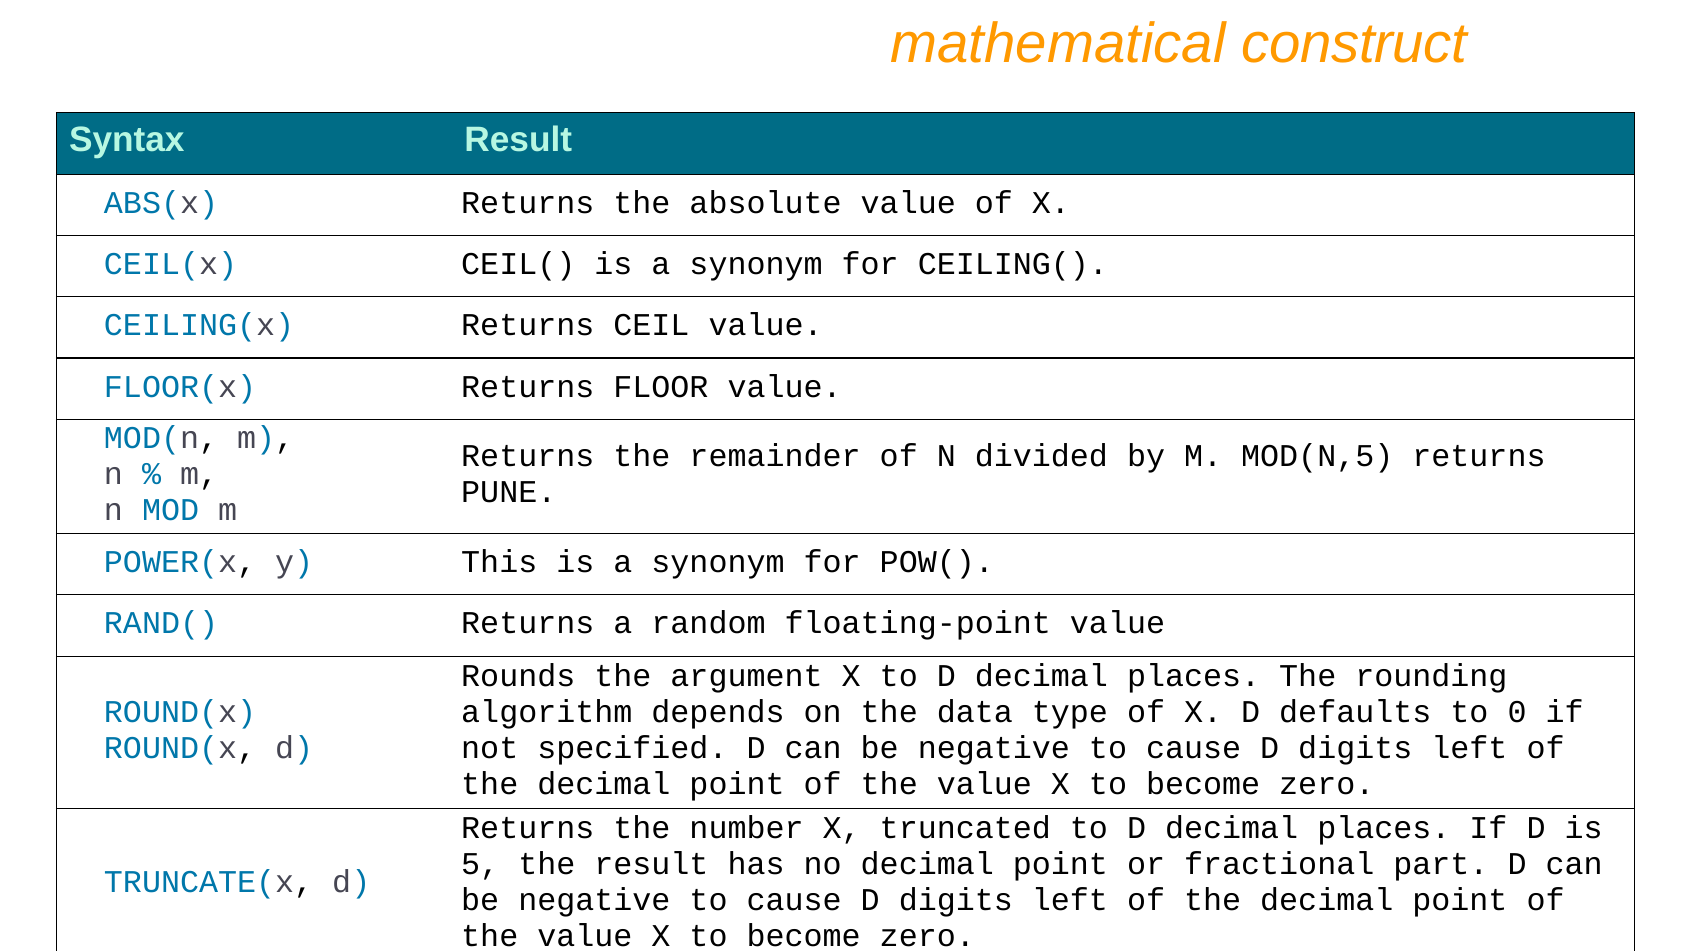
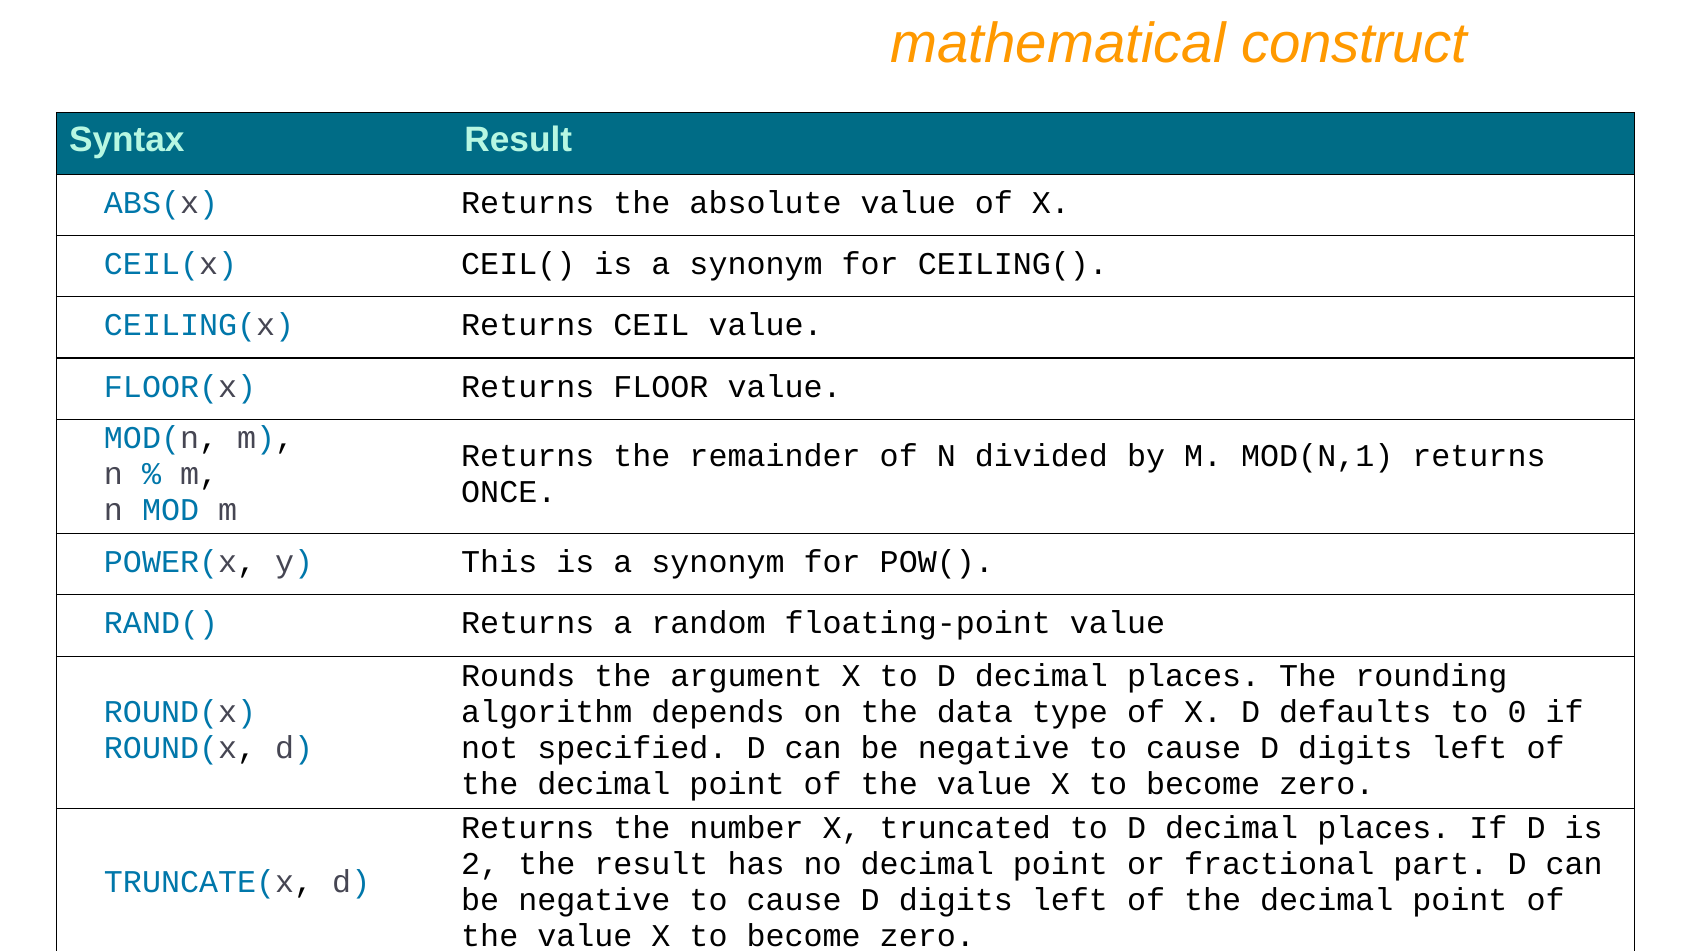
MOD(N,5: MOD(N,5 -> MOD(N,1
PUNE: PUNE -> ONCE
5: 5 -> 2
